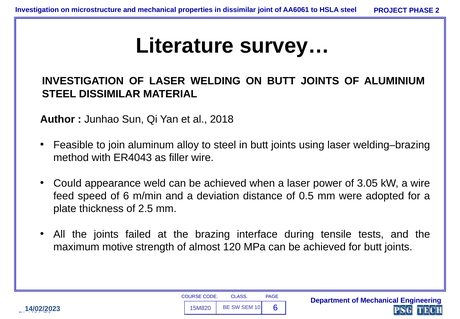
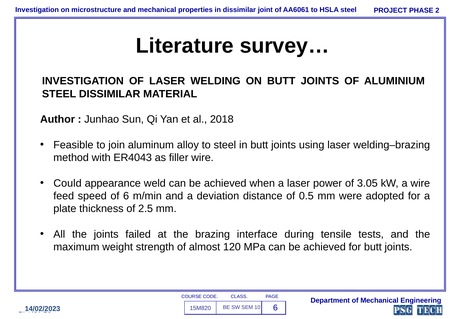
motive: motive -> weight
